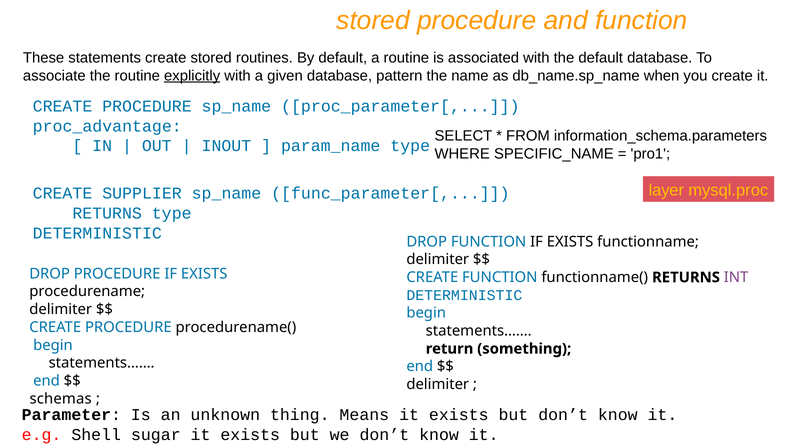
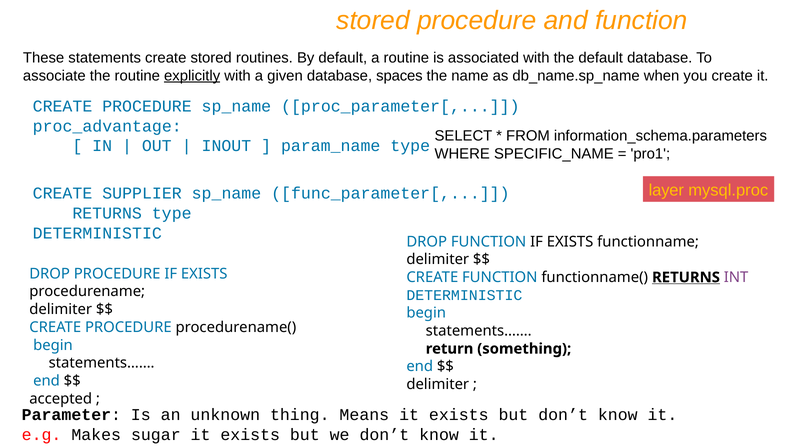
pattern: pattern -> spaces
RETURNS at (686, 277) underline: none -> present
schemas: schemas -> accepted
Shell: Shell -> Makes
